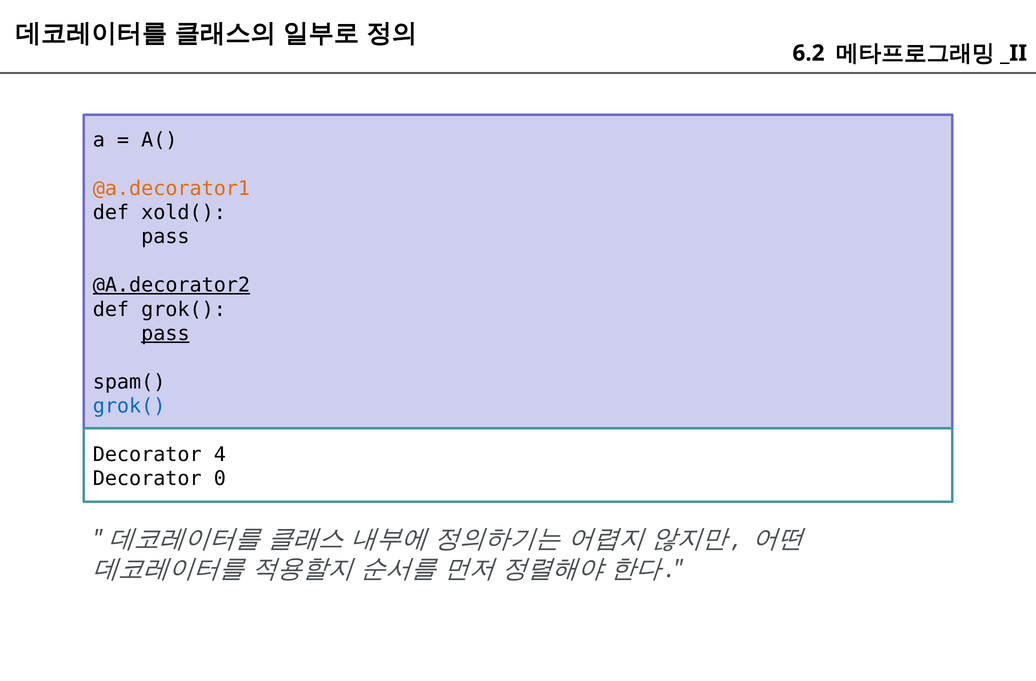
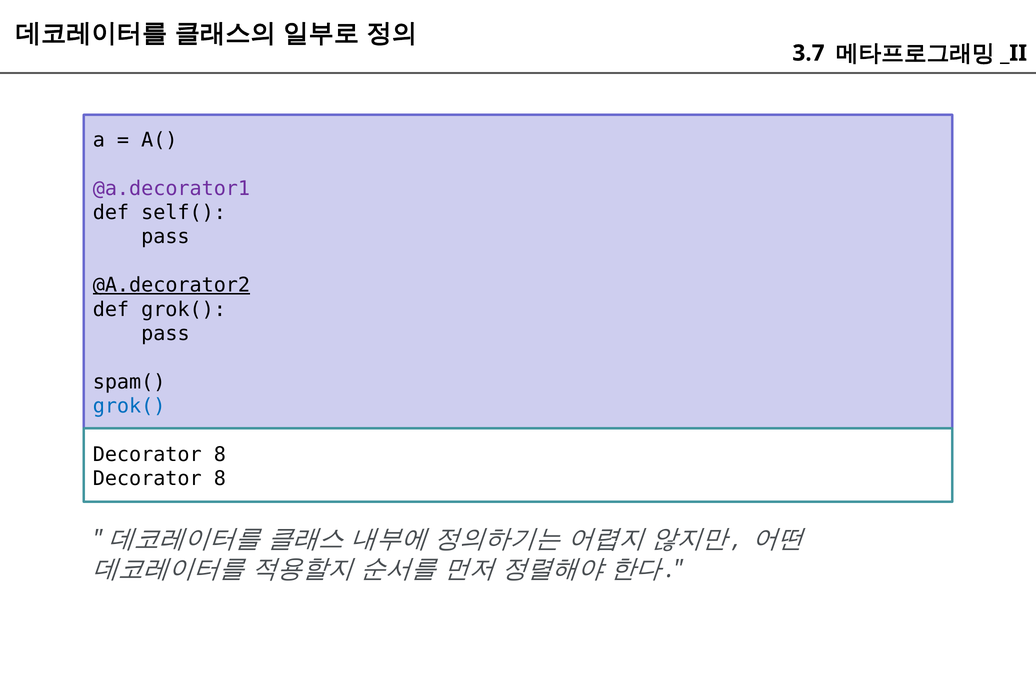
6.2: 6.2 -> 3.7
@a.decorator1 colour: orange -> purple
xold(: xold( -> self(
pass at (165, 333) underline: present -> none
4 at (220, 454): 4 -> 8
0 at (220, 478): 0 -> 8
